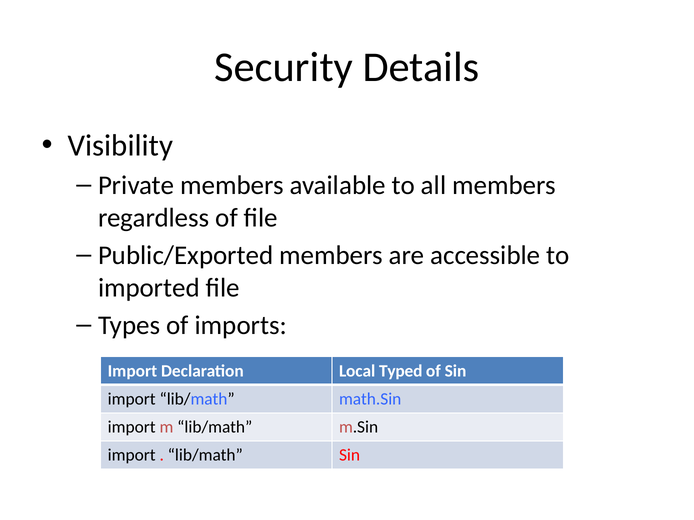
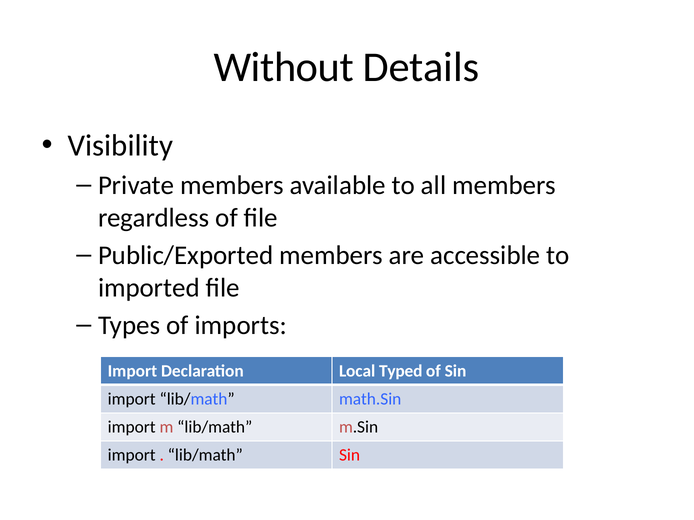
Security: Security -> Without
